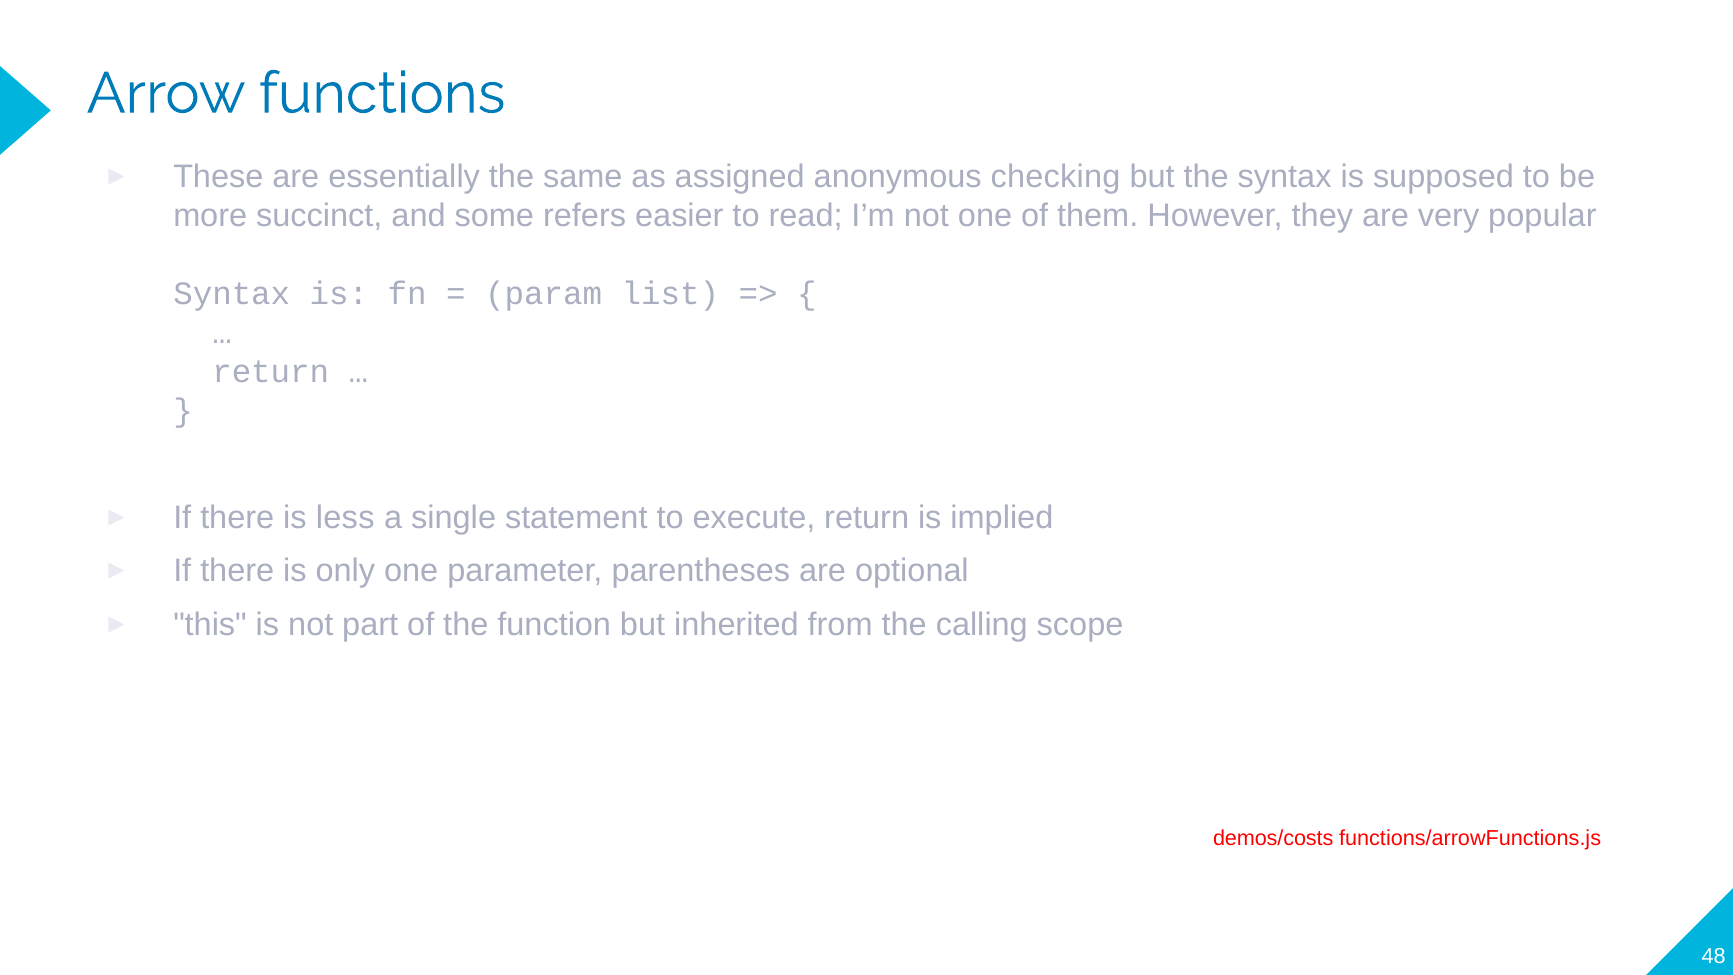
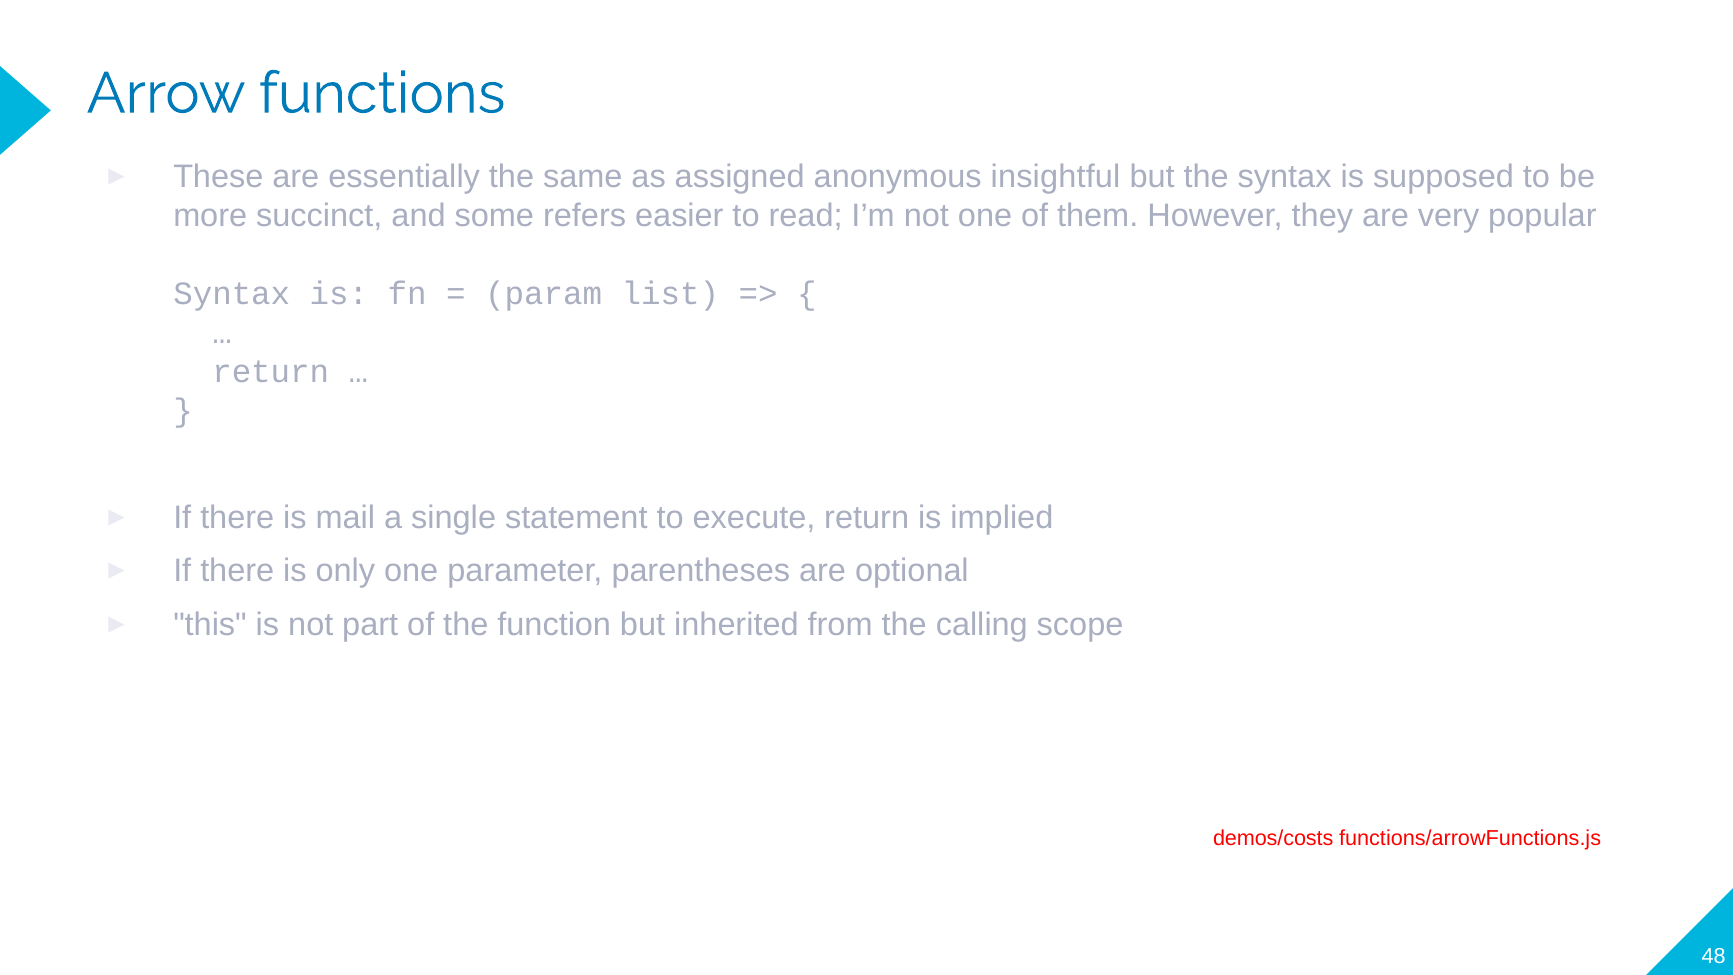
checking: checking -> insightful
less: less -> mail
